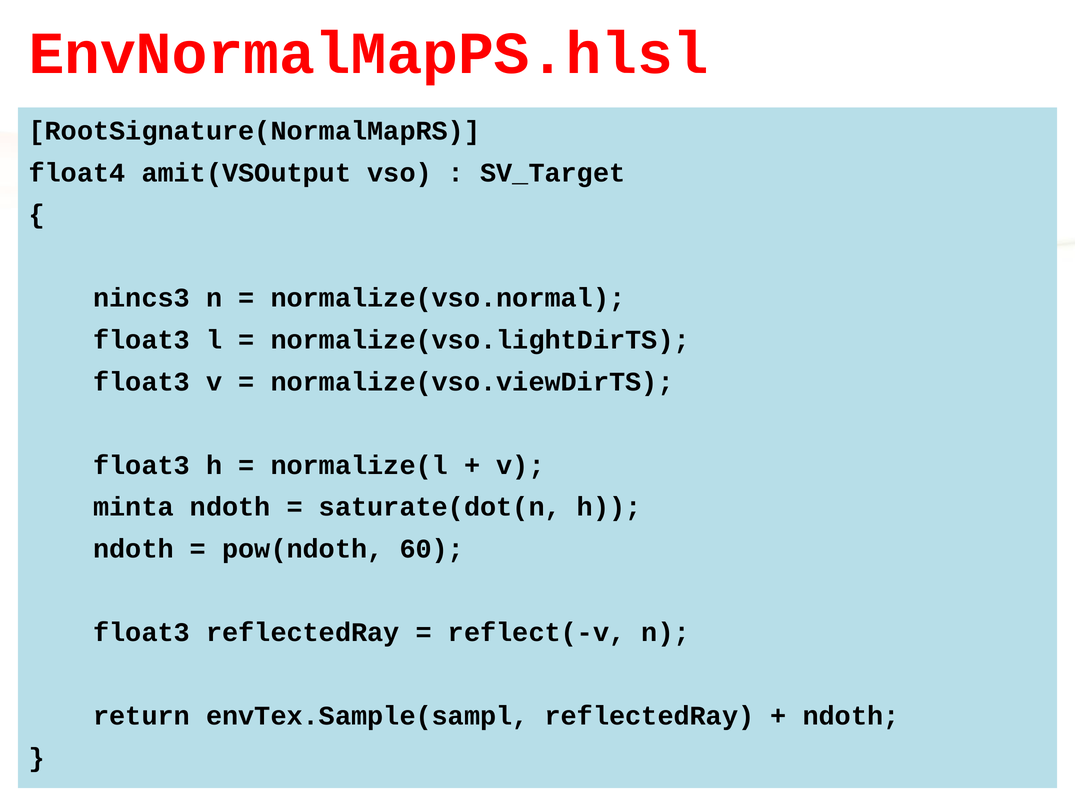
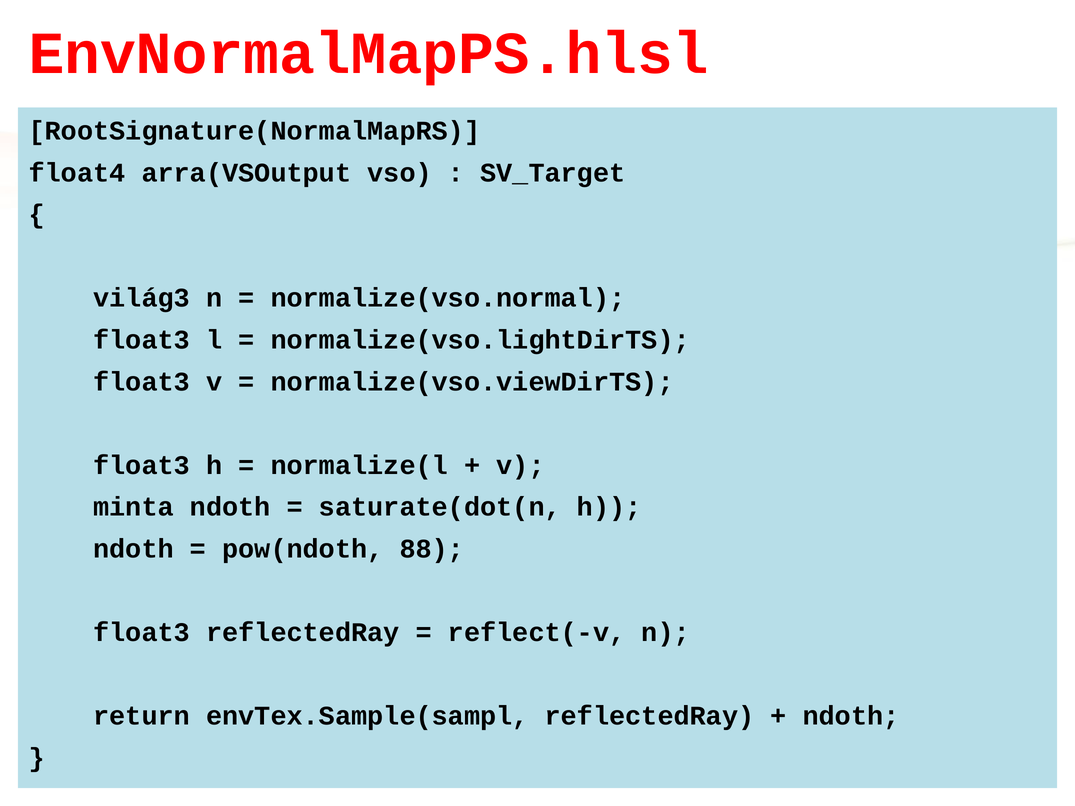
amit(VSOutput: amit(VSOutput -> arra(VSOutput
nincs3: nincs3 -> világ3
60: 60 -> 88
